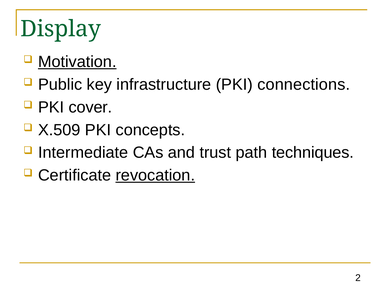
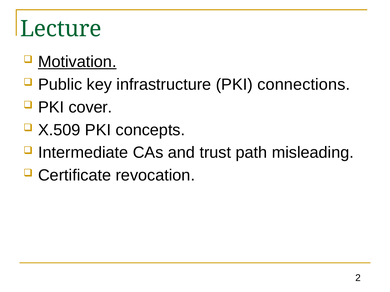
Display: Display -> Lecture
techniques: techniques -> misleading
revocation underline: present -> none
